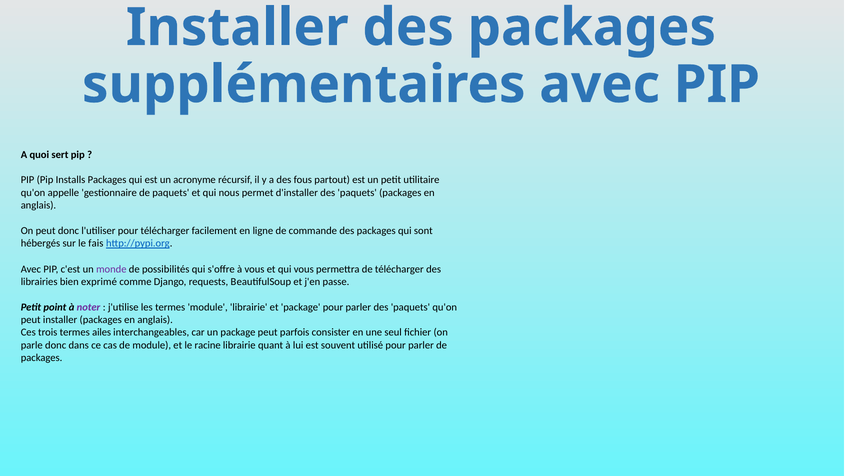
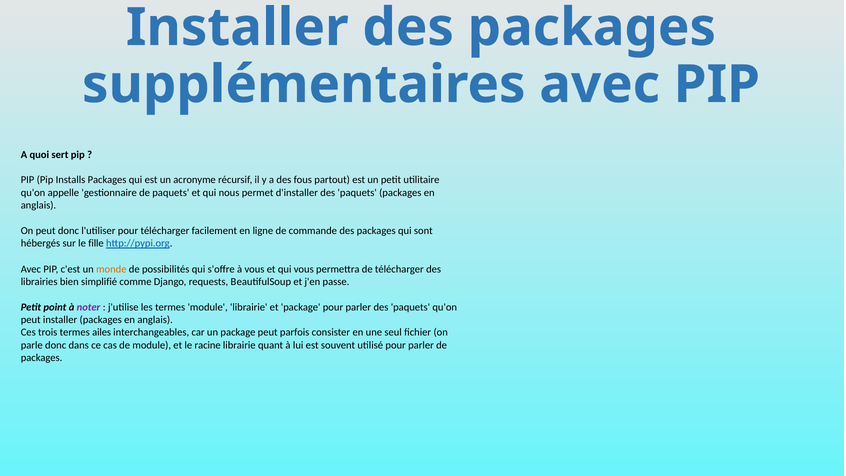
fais: fais -> fille
monde colour: purple -> orange
exprimé: exprimé -> simplifié
